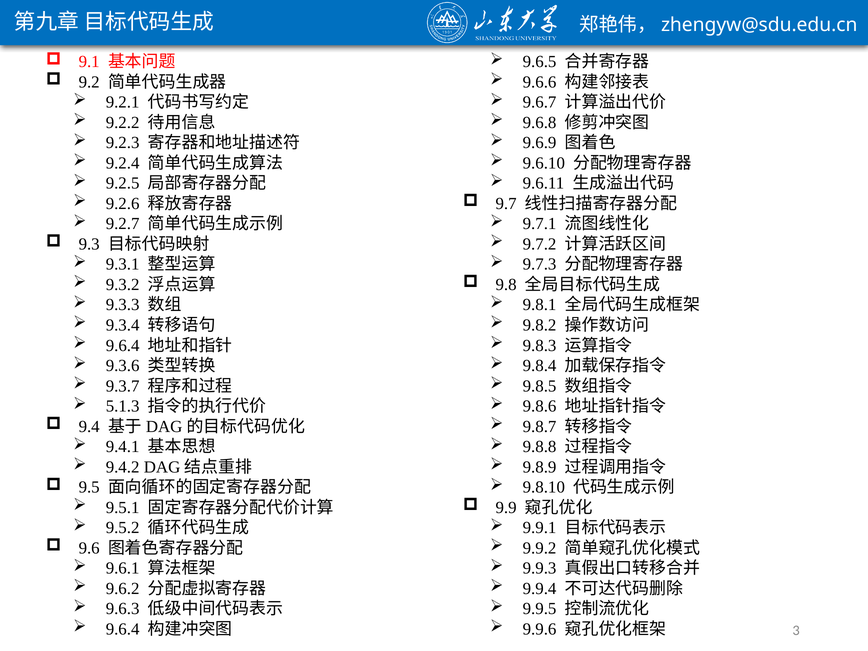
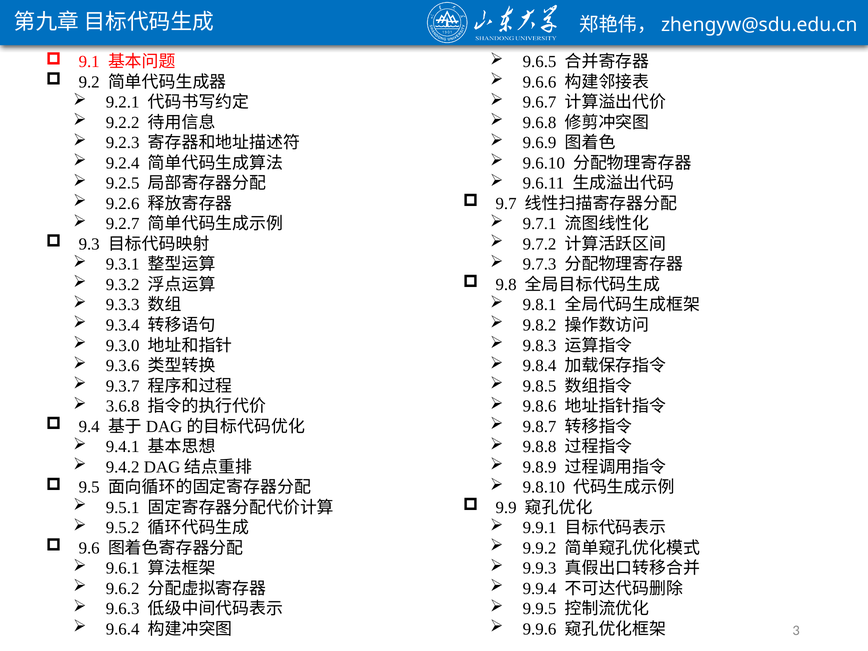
9.6.4 at (123, 345): 9.6.4 -> 9.3.0
5.1.3: 5.1.3 -> 3.6.8
